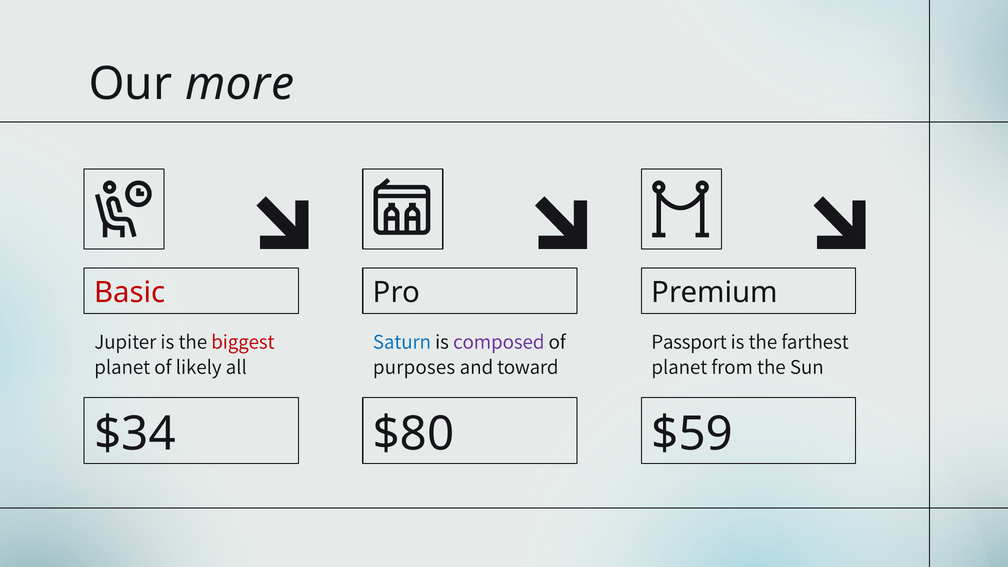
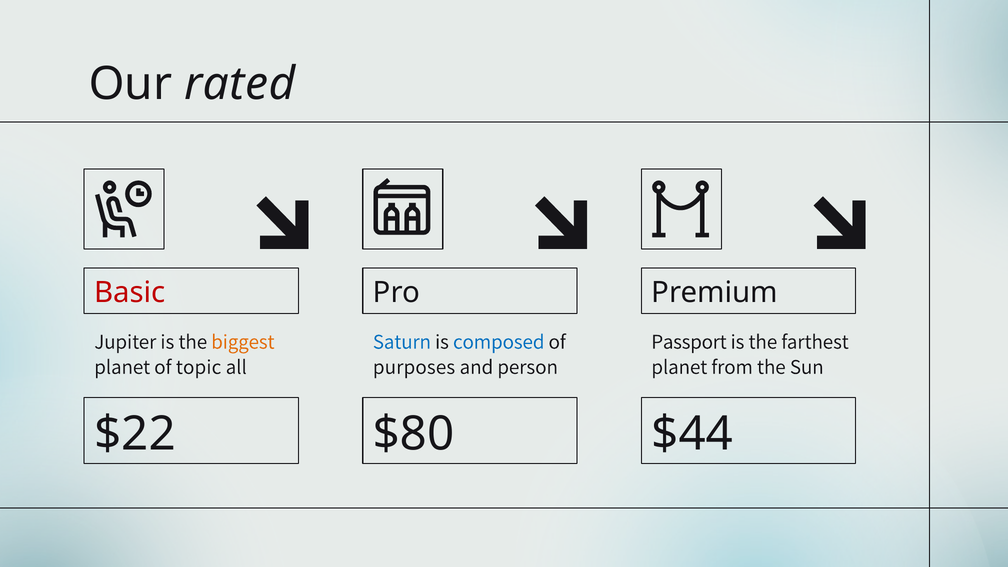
more: more -> rated
biggest colour: red -> orange
composed colour: purple -> blue
likely: likely -> topic
toward: toward -> person
$34: $34 -> $22
$59: $59 -> $44
